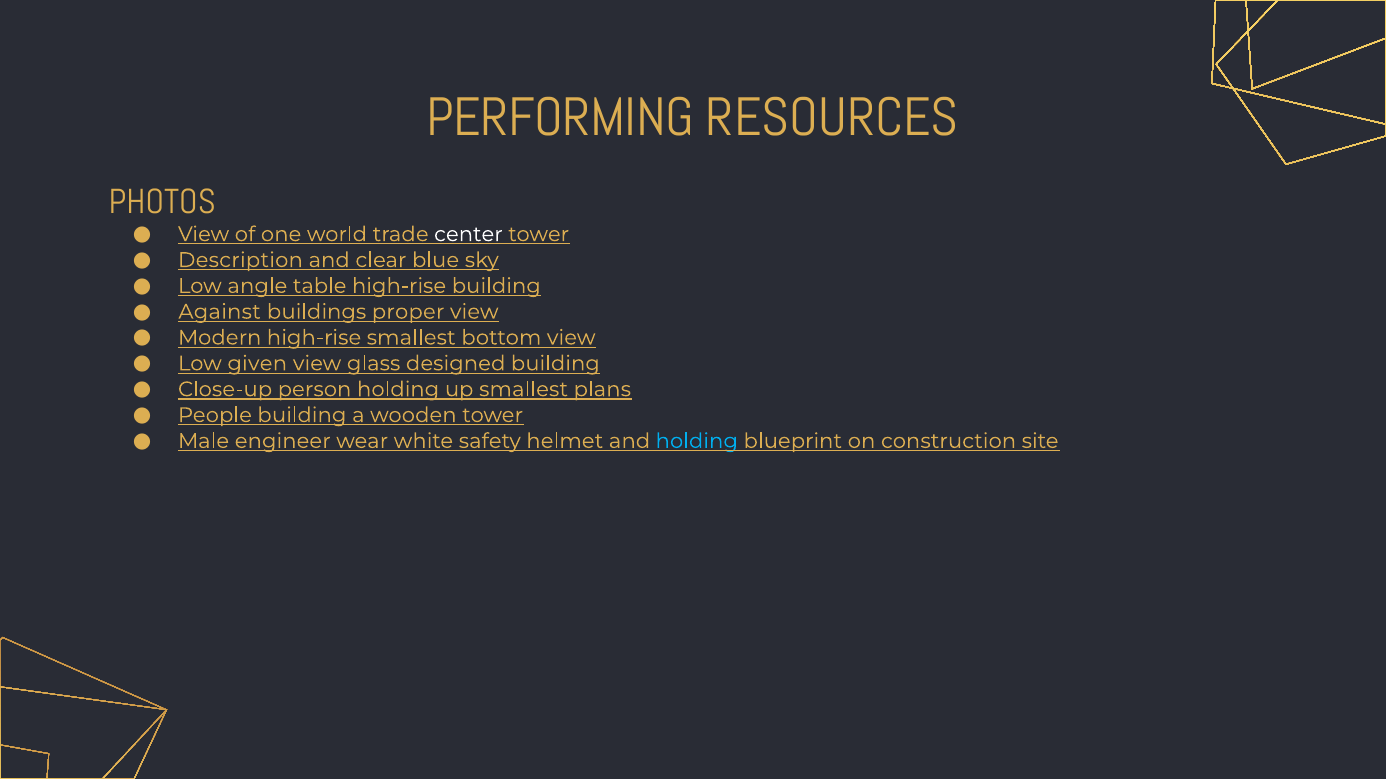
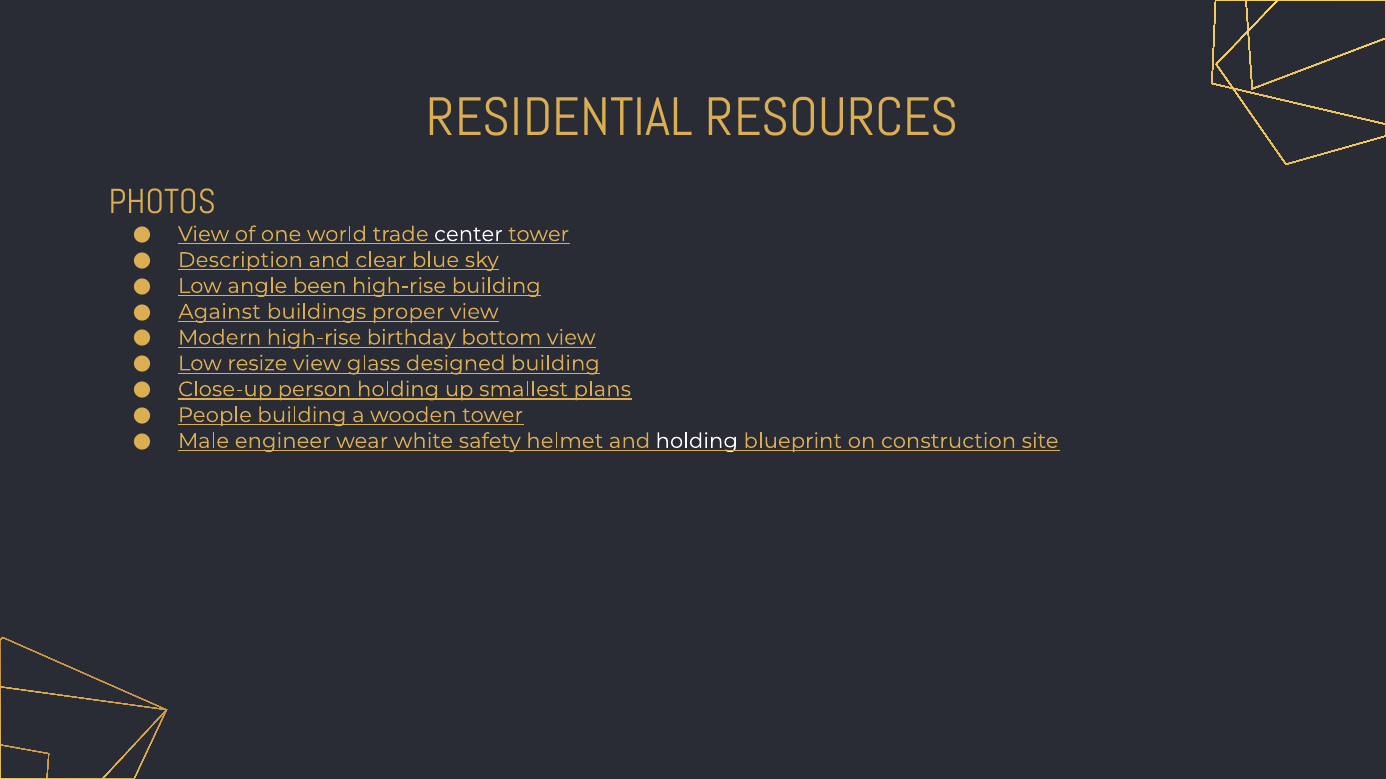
PERFORMING: PERFORMING -> RESIDENTIAL
table: table -> been
high-rise smallest: smallest -> birthday
given: given -> resize
holding at (697, 441) colour: light blue -> white
